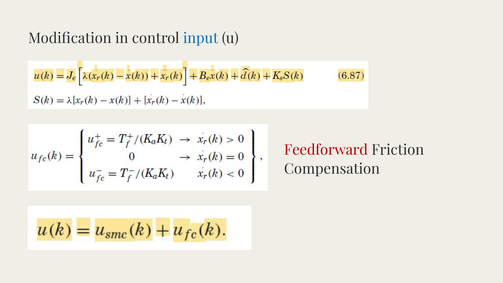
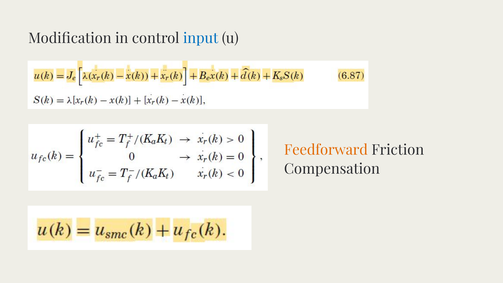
Feedforward colour: red -> orange
